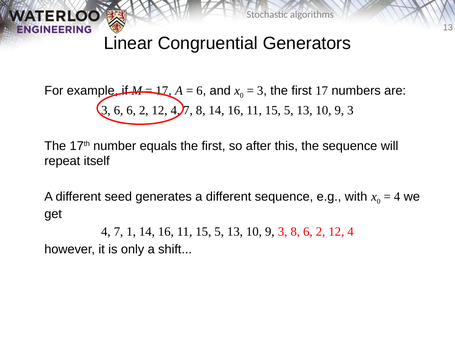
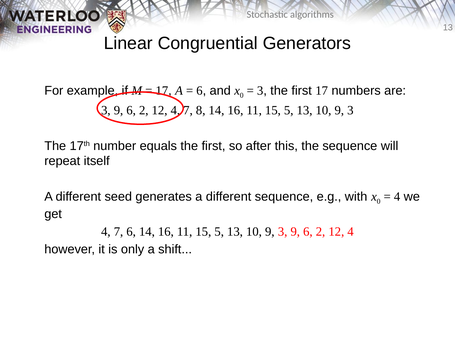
6 at (118, 110): 6 -> 9
7 1: 1 -> 6
9 3 8: 8 -> 9
